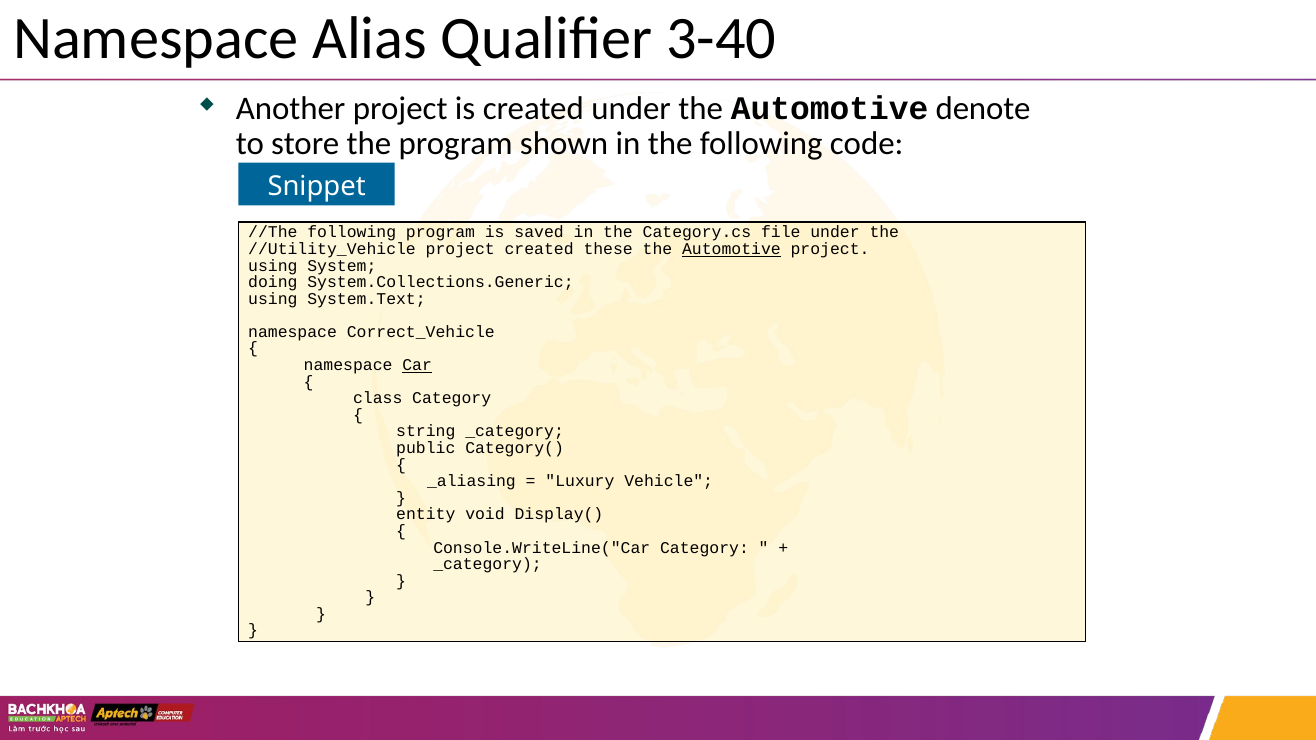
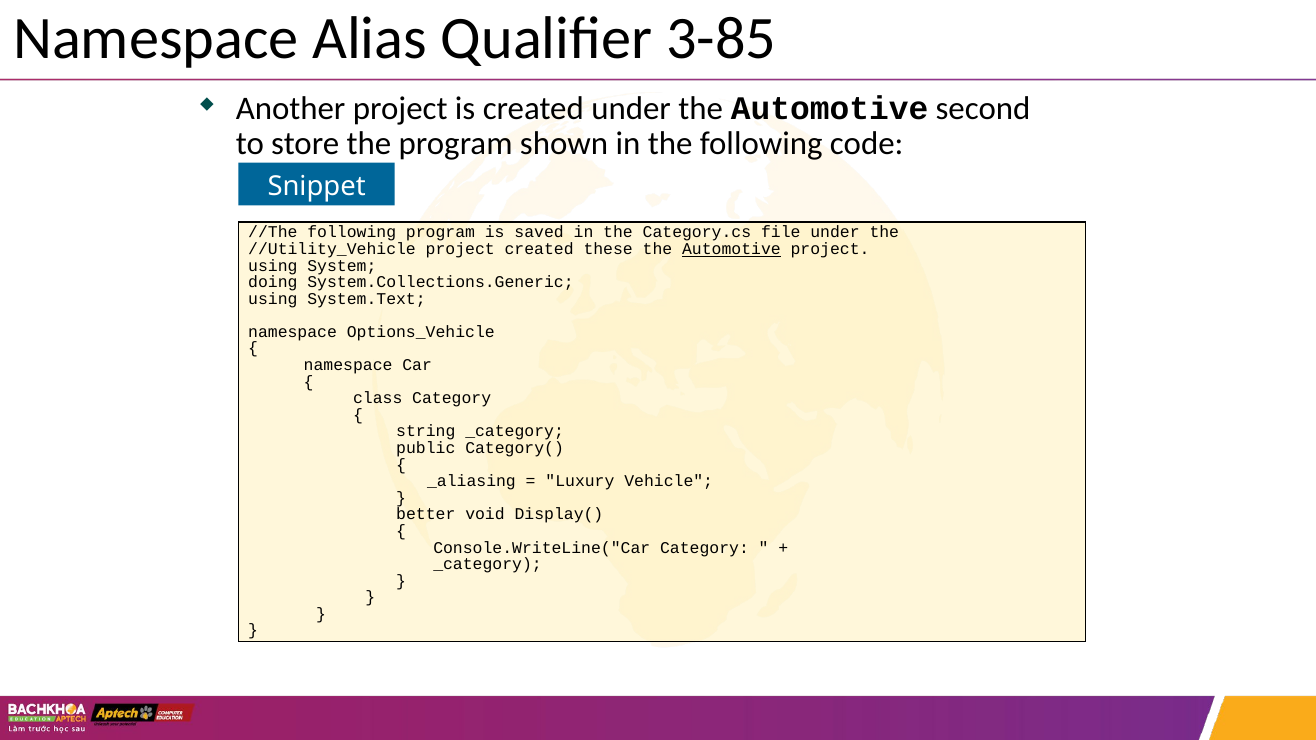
3-40: 3-40 -> 3-85
denote: denote -> second
Correct_Vehicle: Correct_Vehicle -> Options_Vehicle
Car underline: present -> none
entity: entity -> better
